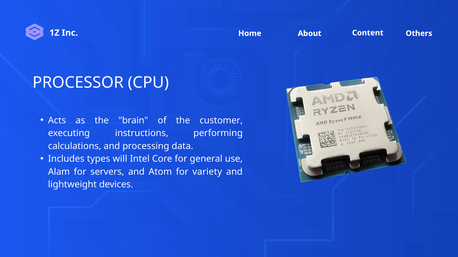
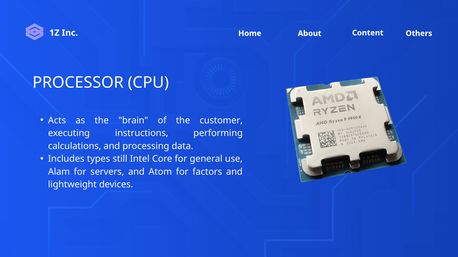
will: will -> still
variety: variety -> factors
